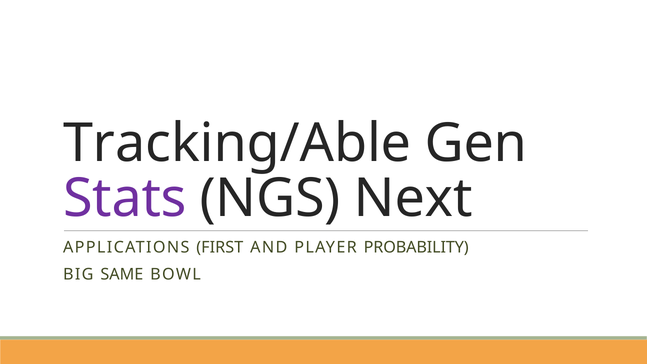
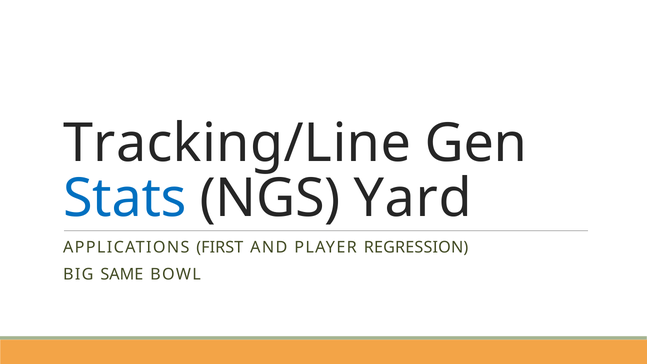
Tracking/Able: Tracking/Able -> Tracking/Line
Stats colour: purple -> blue
Next: Next -> Yard
PROBABILITY: PROBABILITY -> REGRESSION
